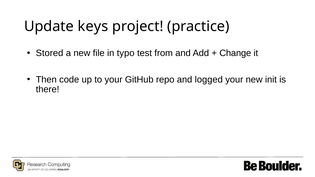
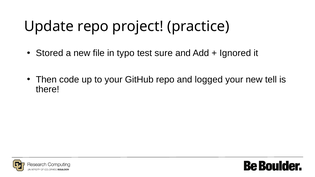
Update keys: keys -> repo
from: from -> sure
Change: Change -> Ignored
init: init -> tell
